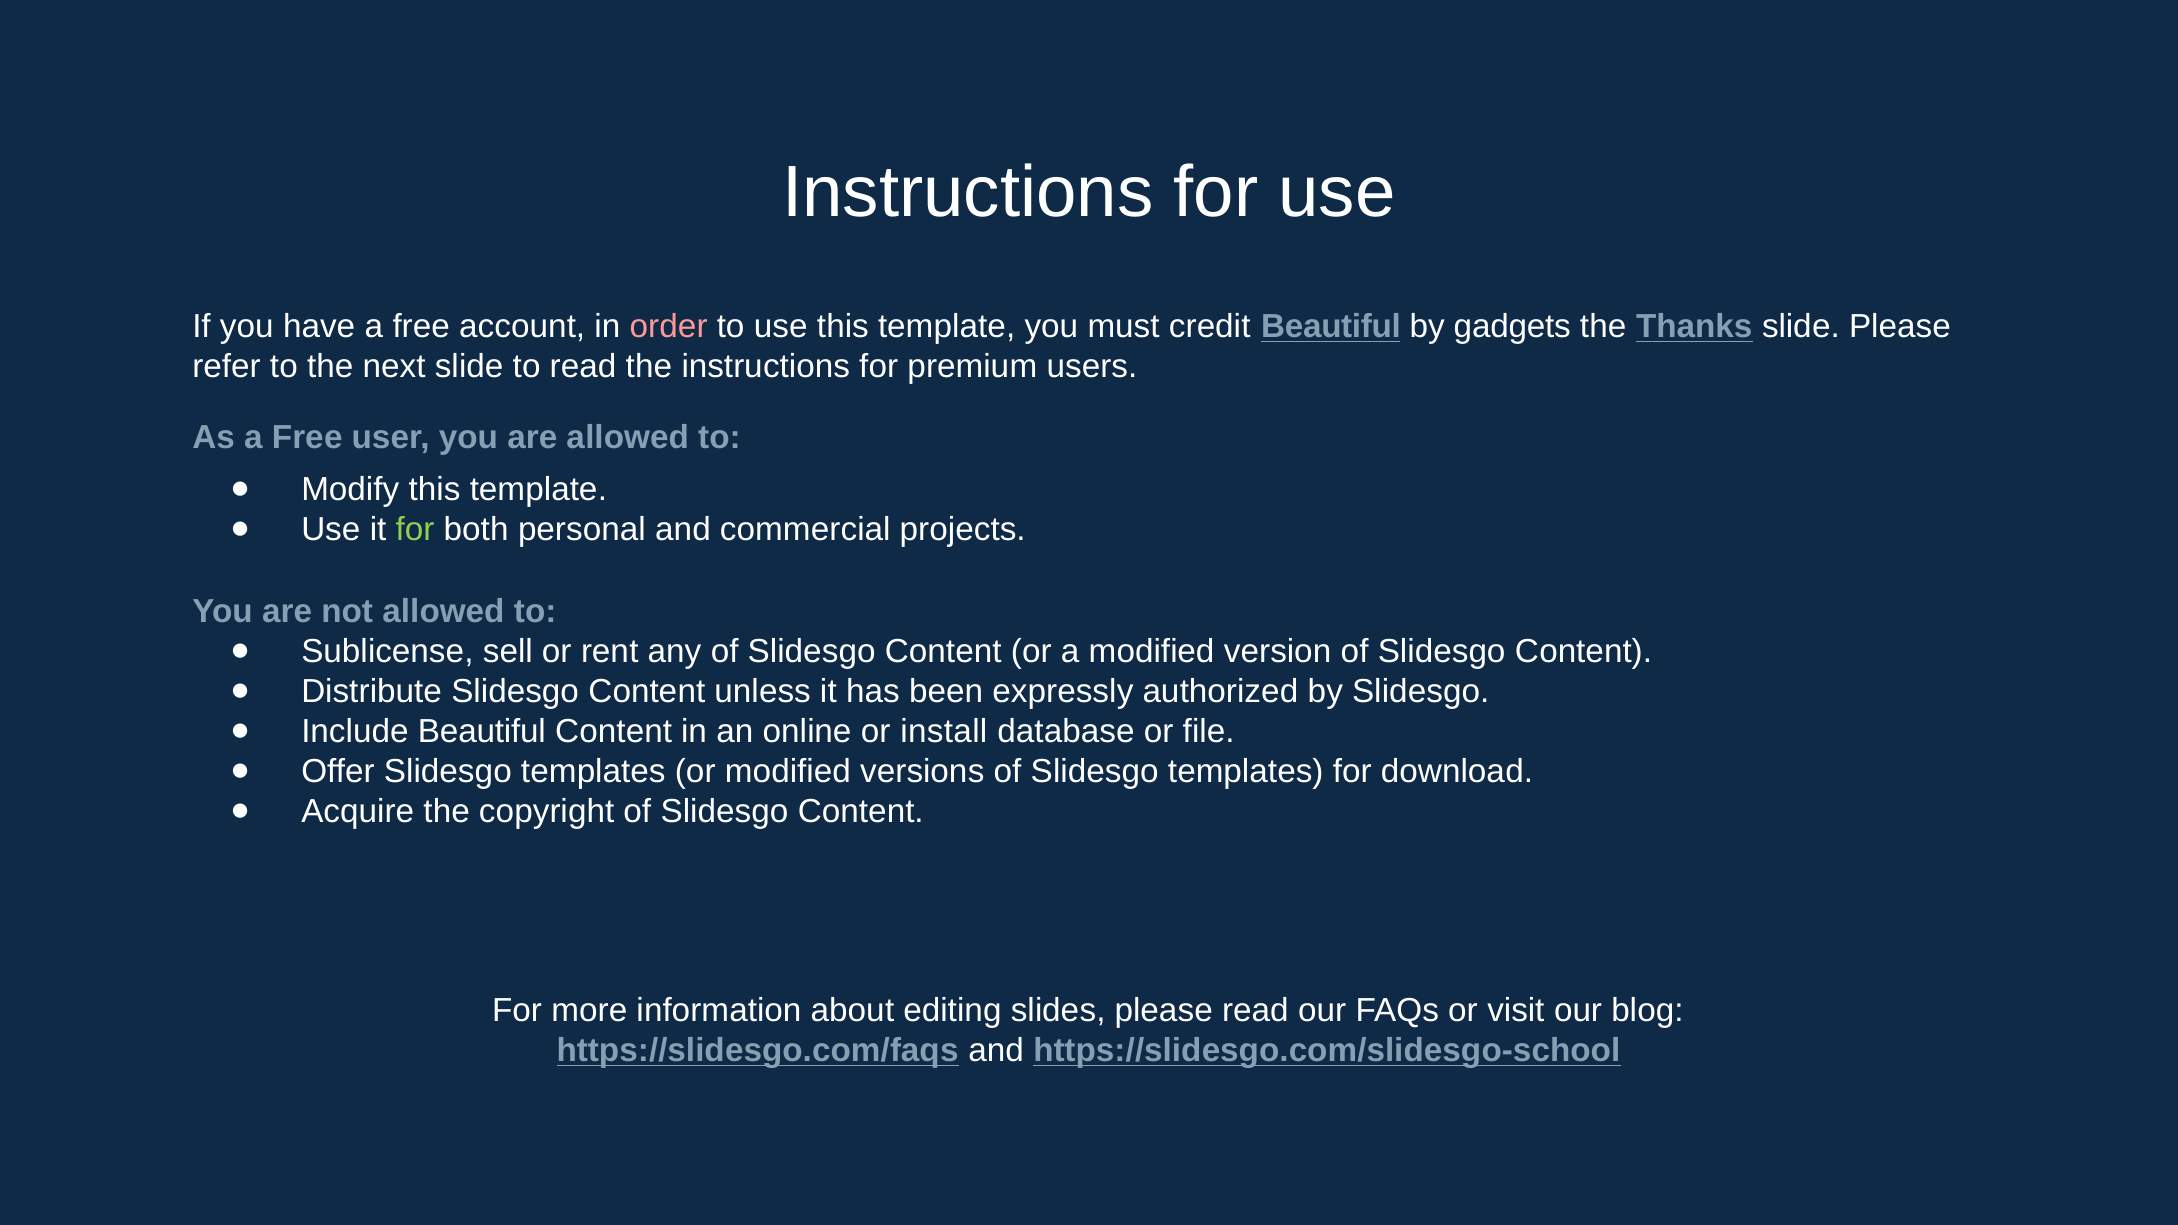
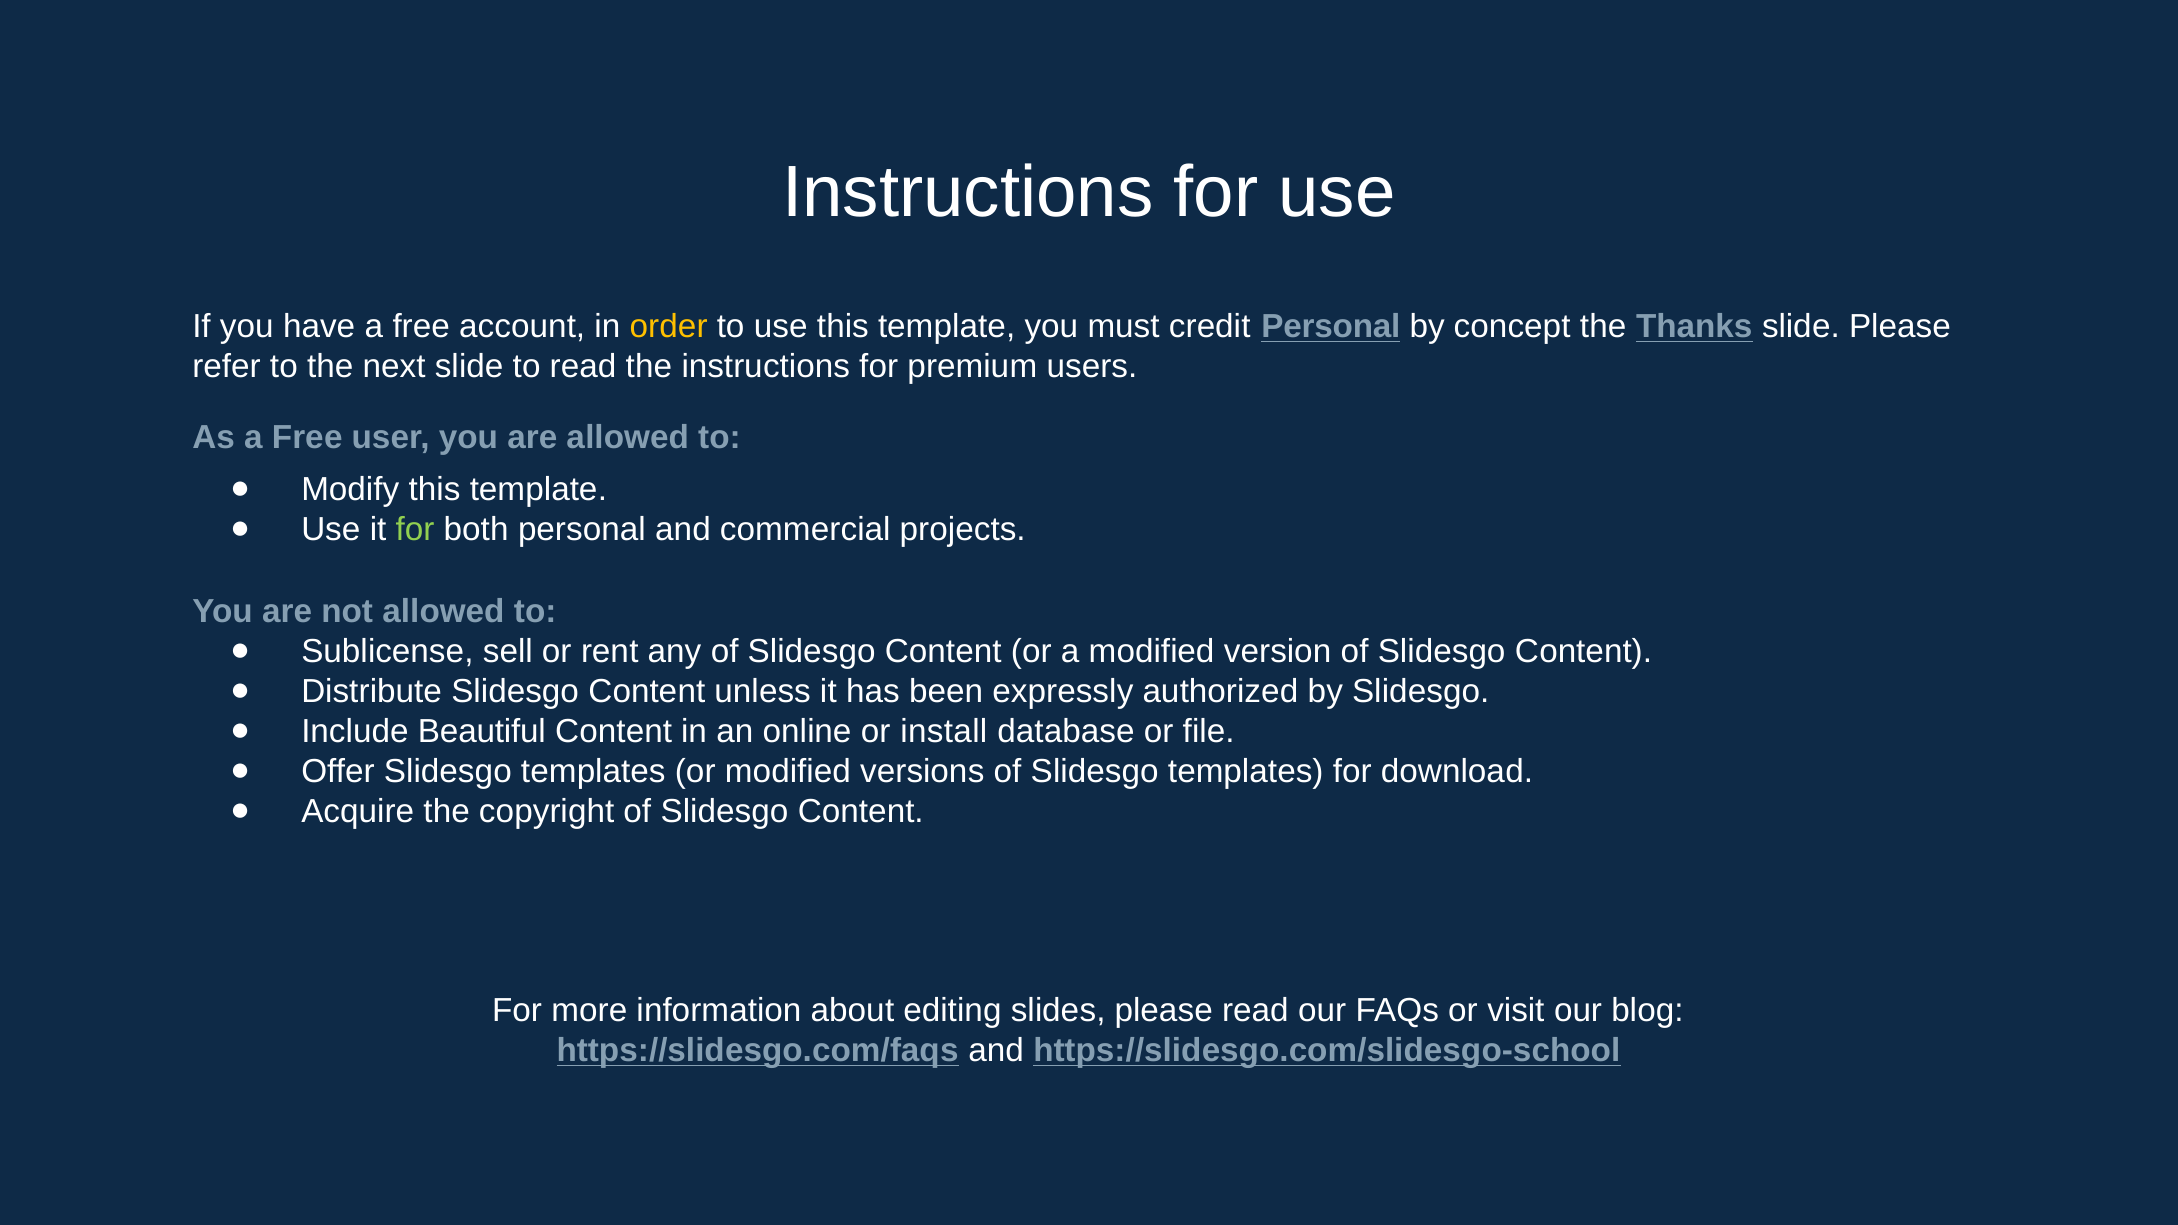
order colour: pink -> yellow
credit Beautiful: Beautiful -> Personal
gadgets: gadgets -> concept
